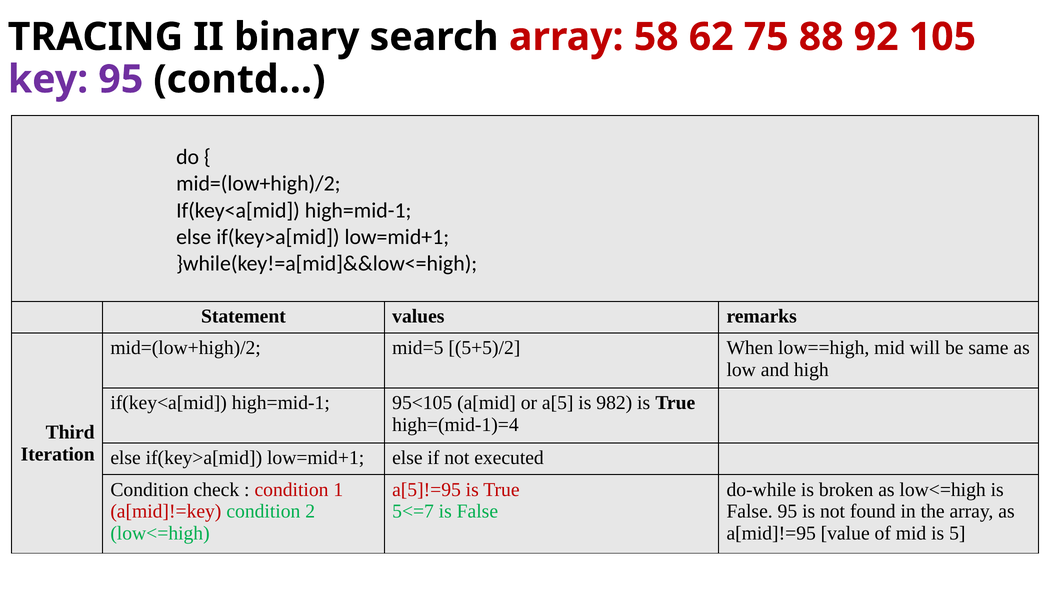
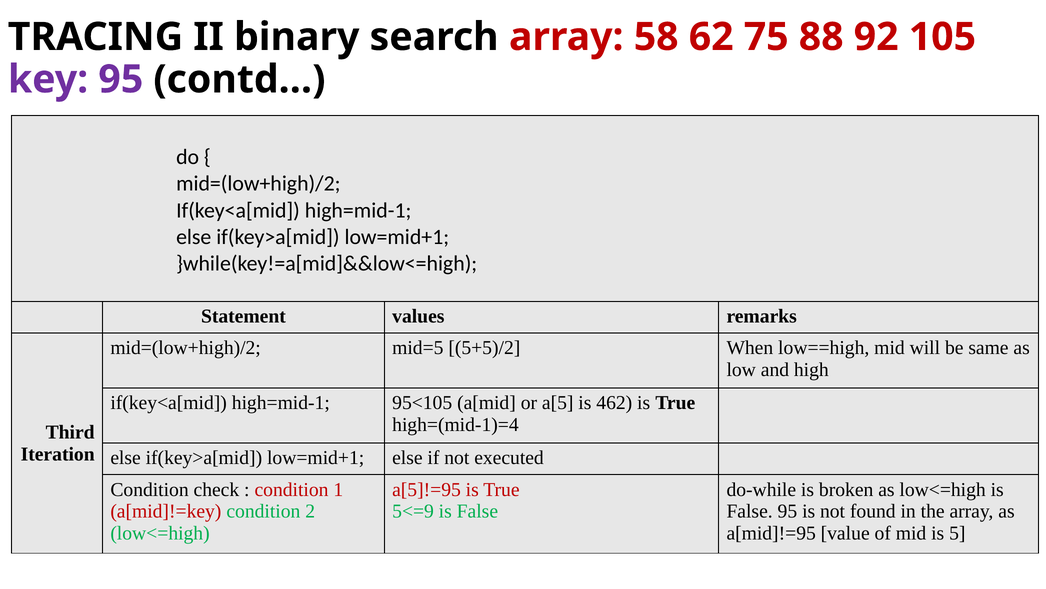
982: 982 -> 462
5<=7: 5<=7 -> 5<=9
